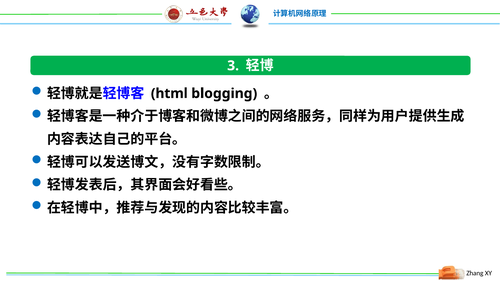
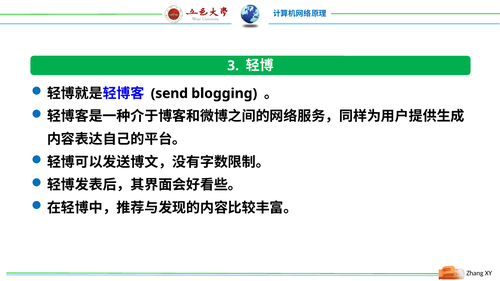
html: html -> send
